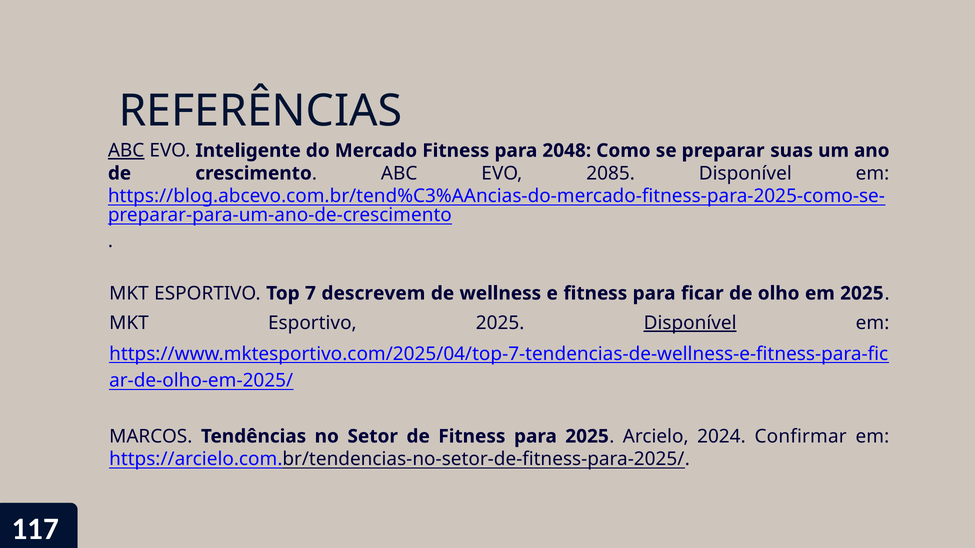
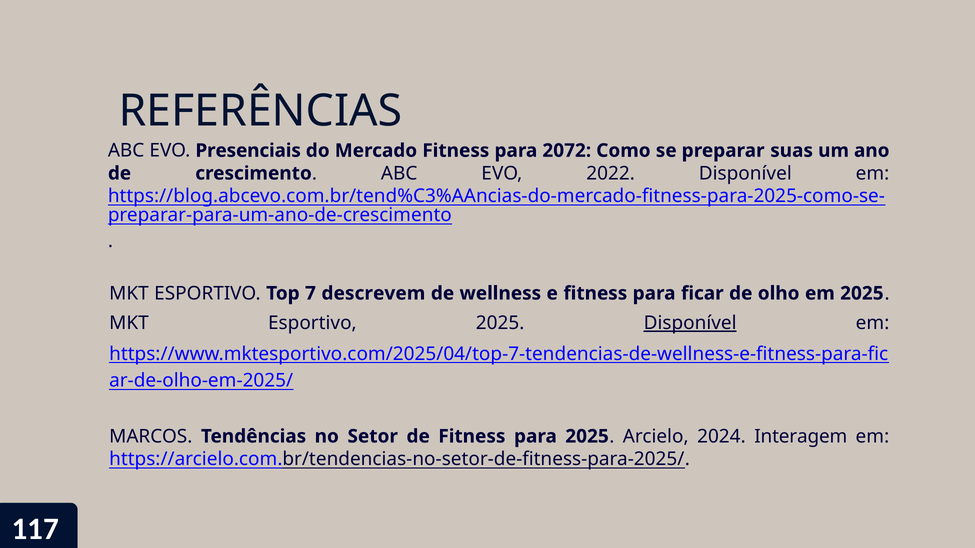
ABC at (126, 151) underline: present -> none
Inteligente: Inteligente -> Presenciais
2048: 2048 -> 2072
2085: 2085 -> 2022
Confirmar: Confirmar -> Interagem
